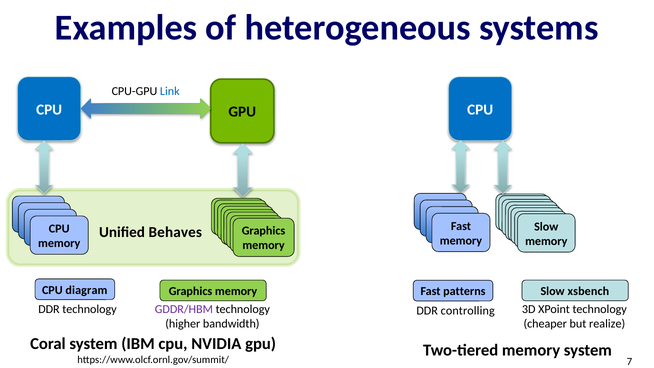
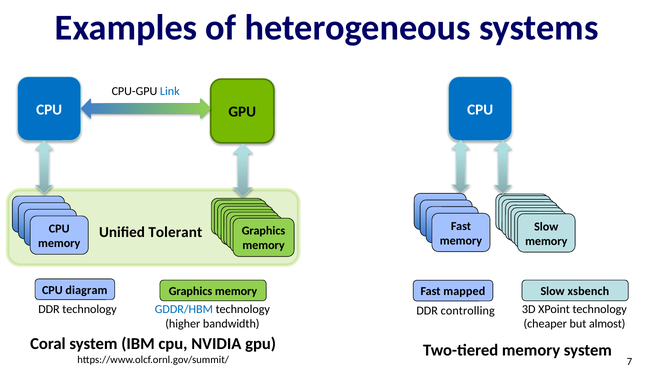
Behaves: Behaves -> Tolerant
patterns: patterns -> mapped
GDDR/HBM colour: purple -> blue
realize: realize -> almost
